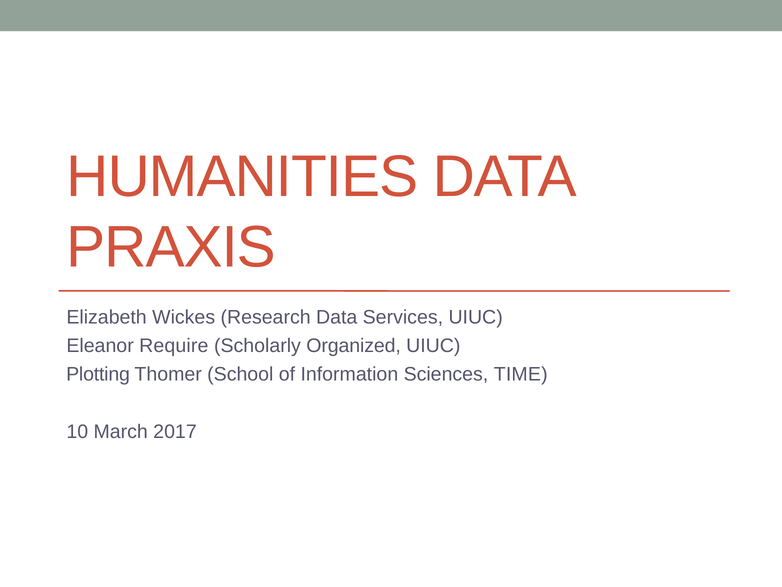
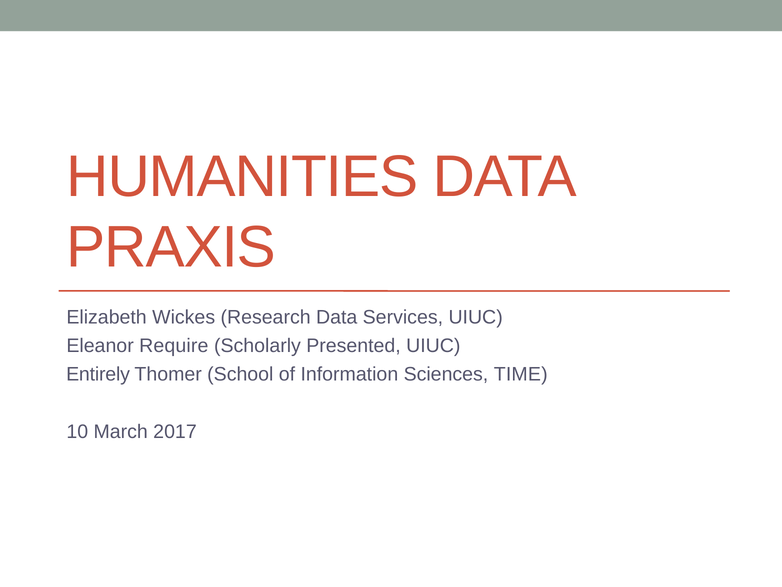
Organized: Organized -> Presented
Plotting: Plotting -> Entirely
